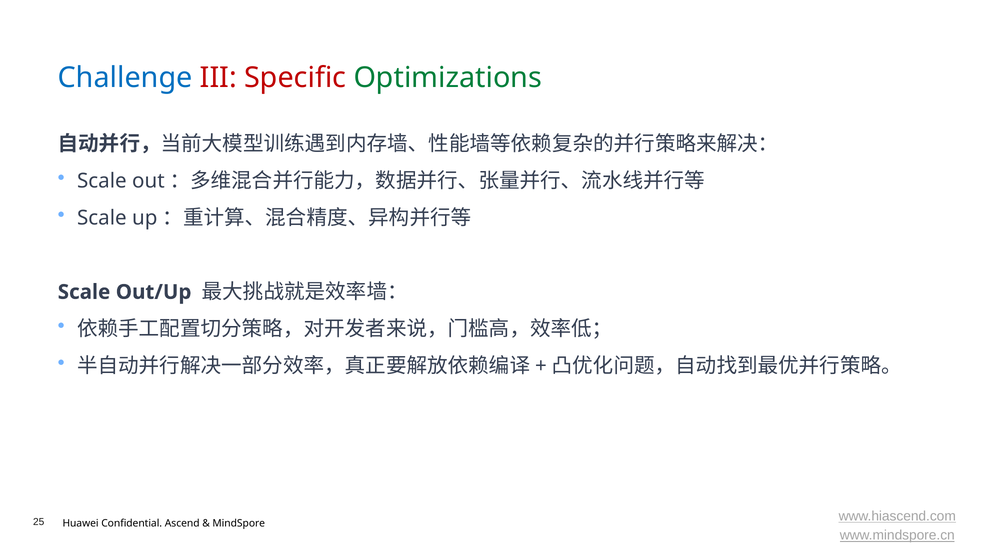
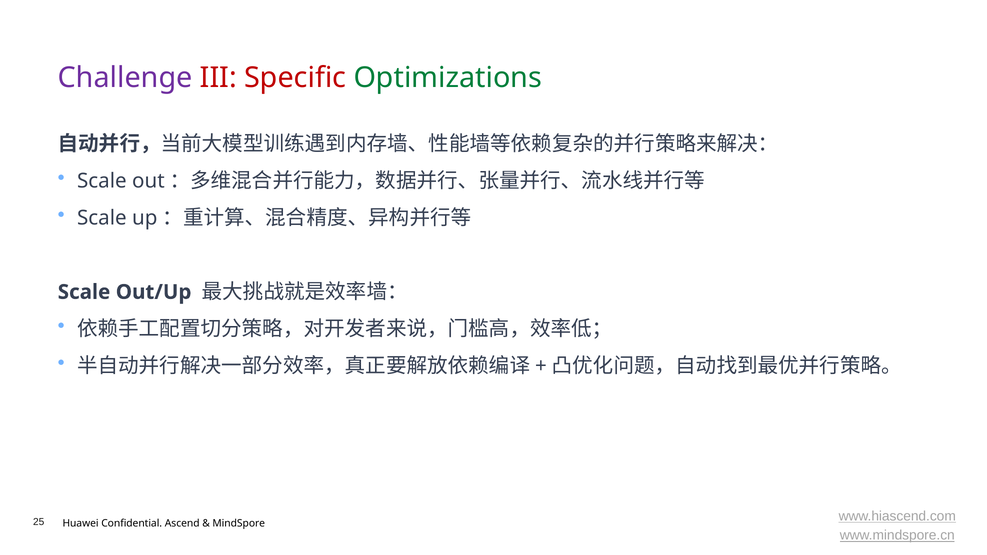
Challenge colour: blue -> purple
